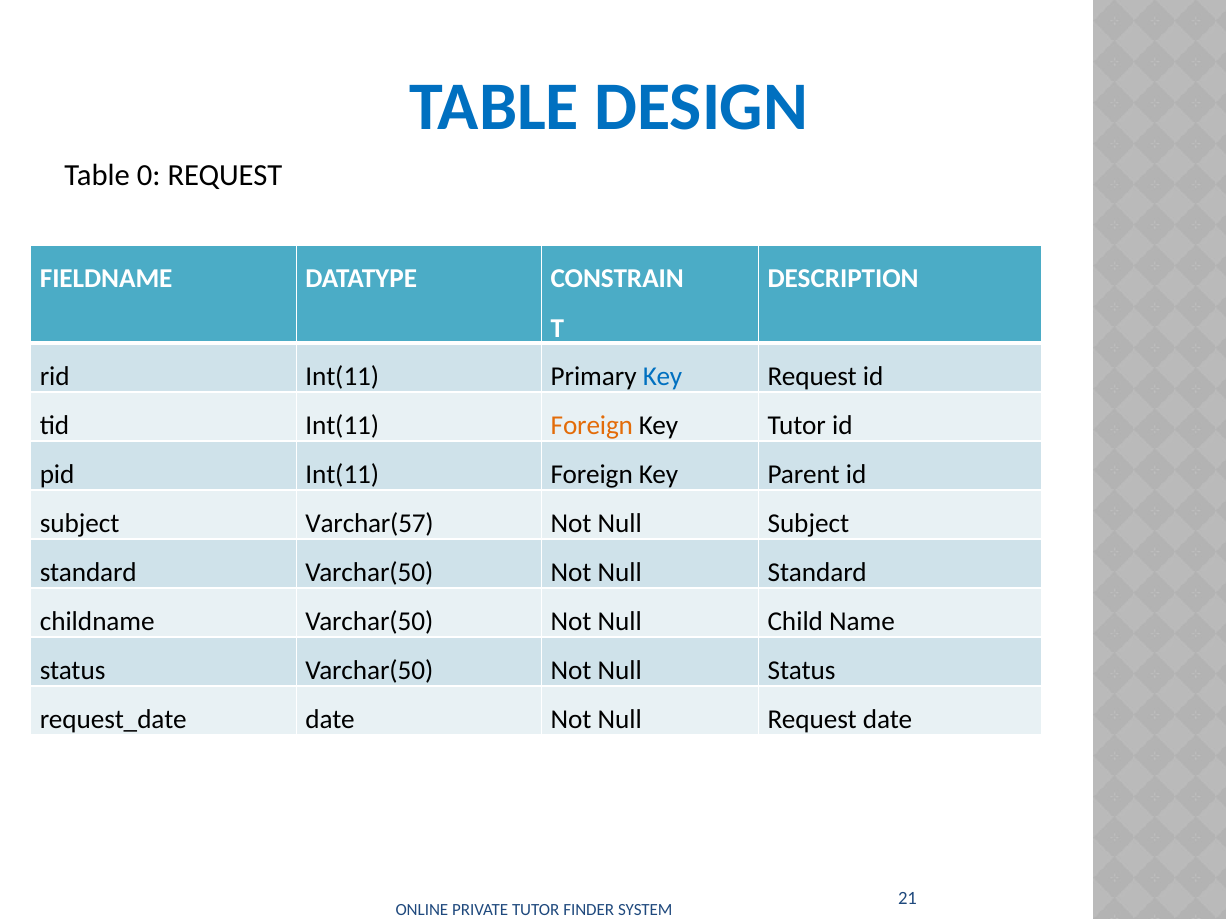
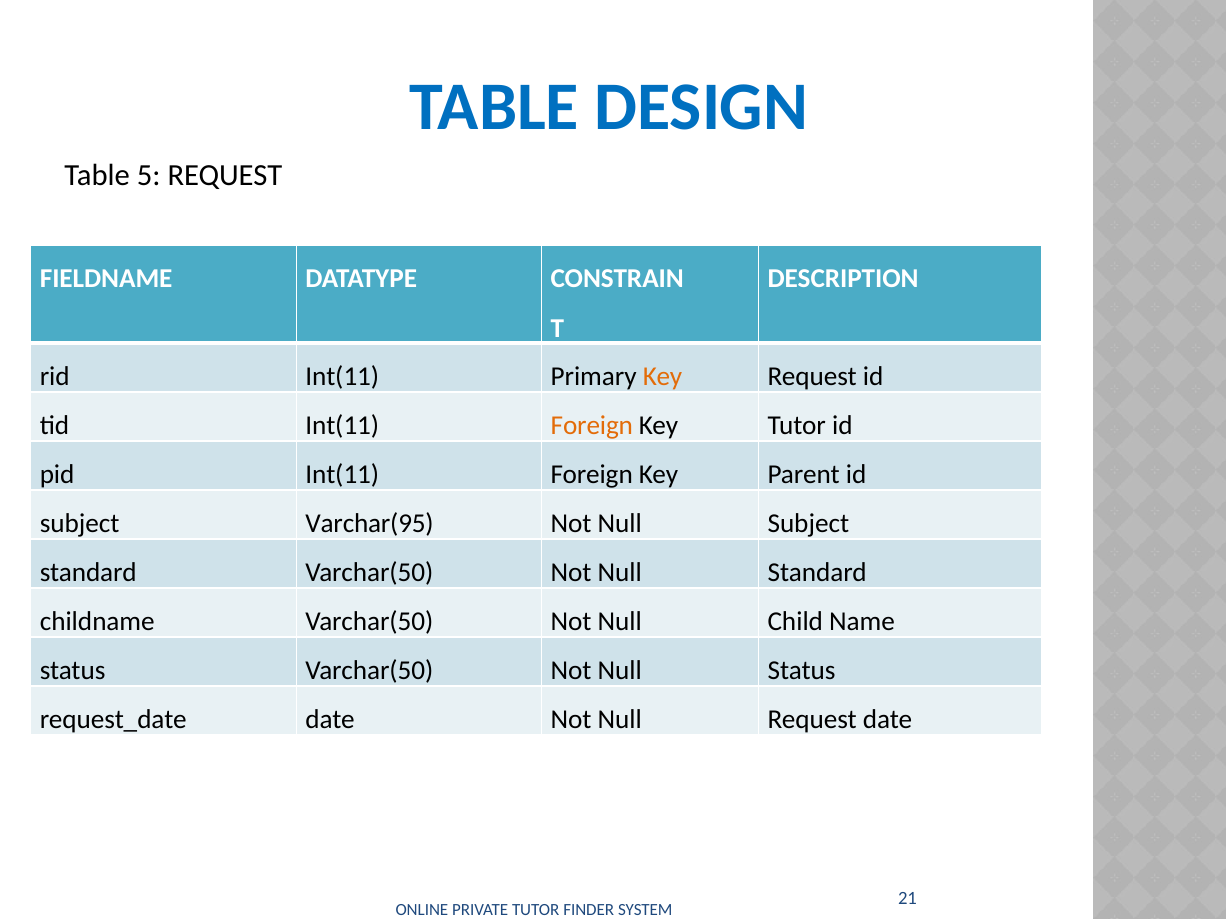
0: 0 -> 5
Key at (663, 377) colour: blue -> orange
Varchar(57: Varchar(57 -> Varchar(95
